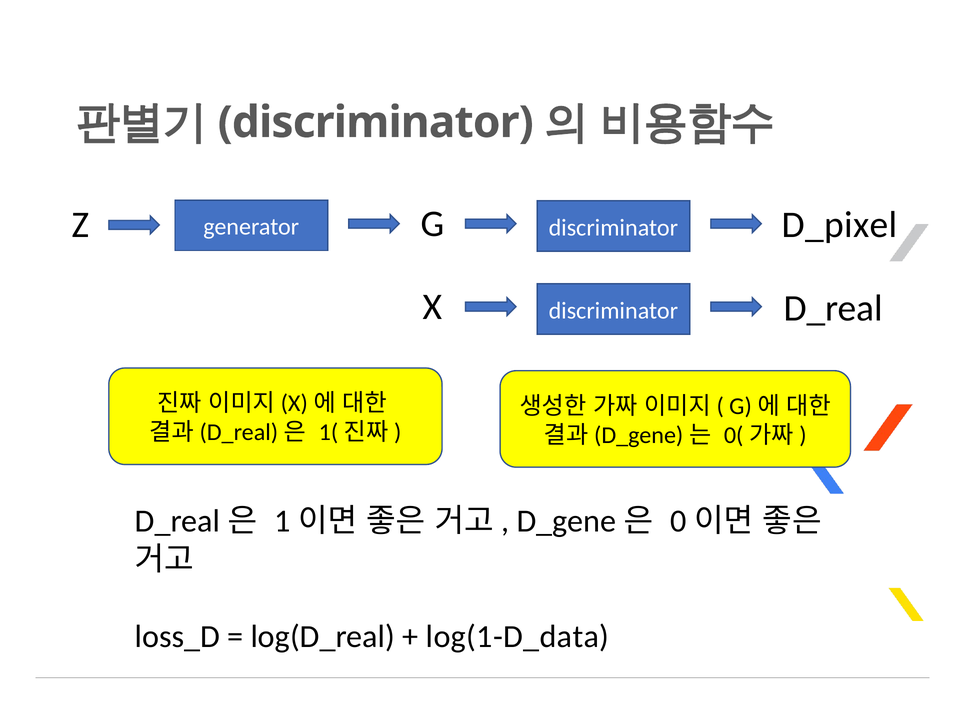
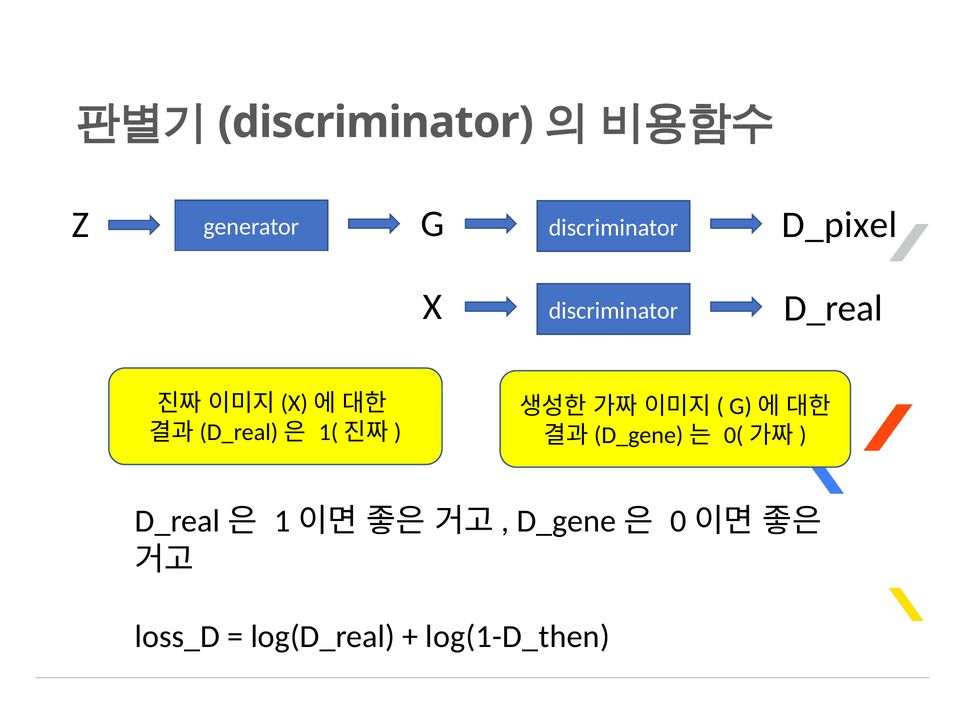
log(1-D_data: log(1-D_data -> log(1-D_then
